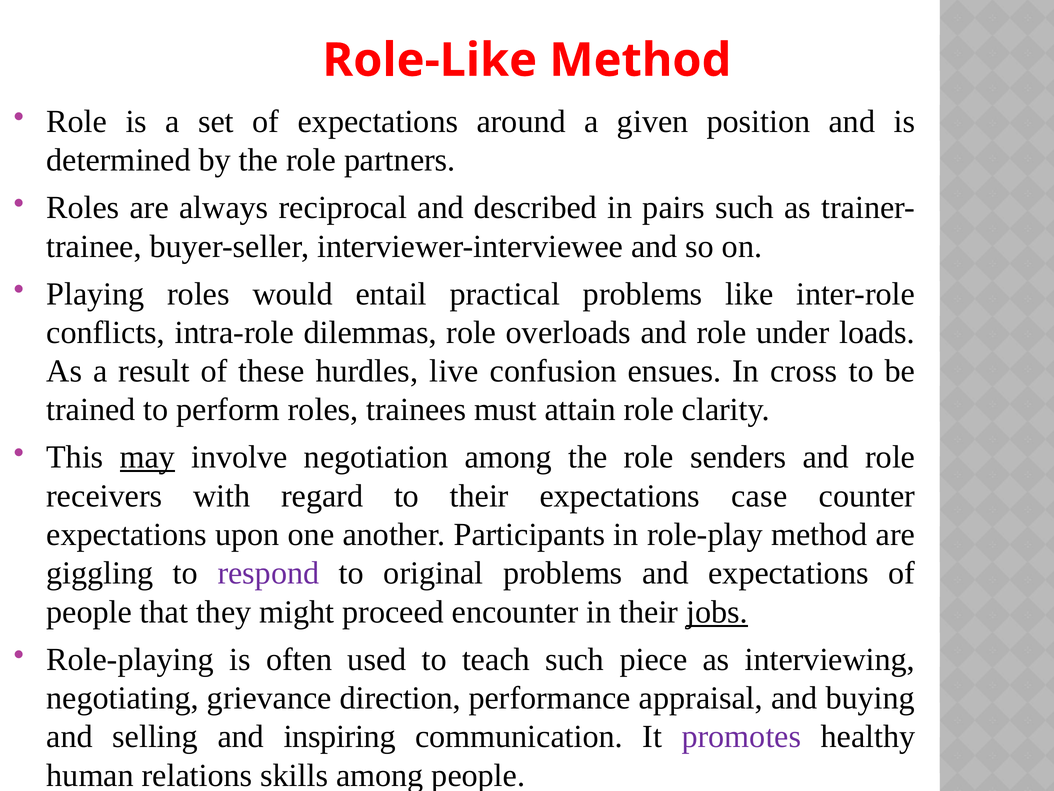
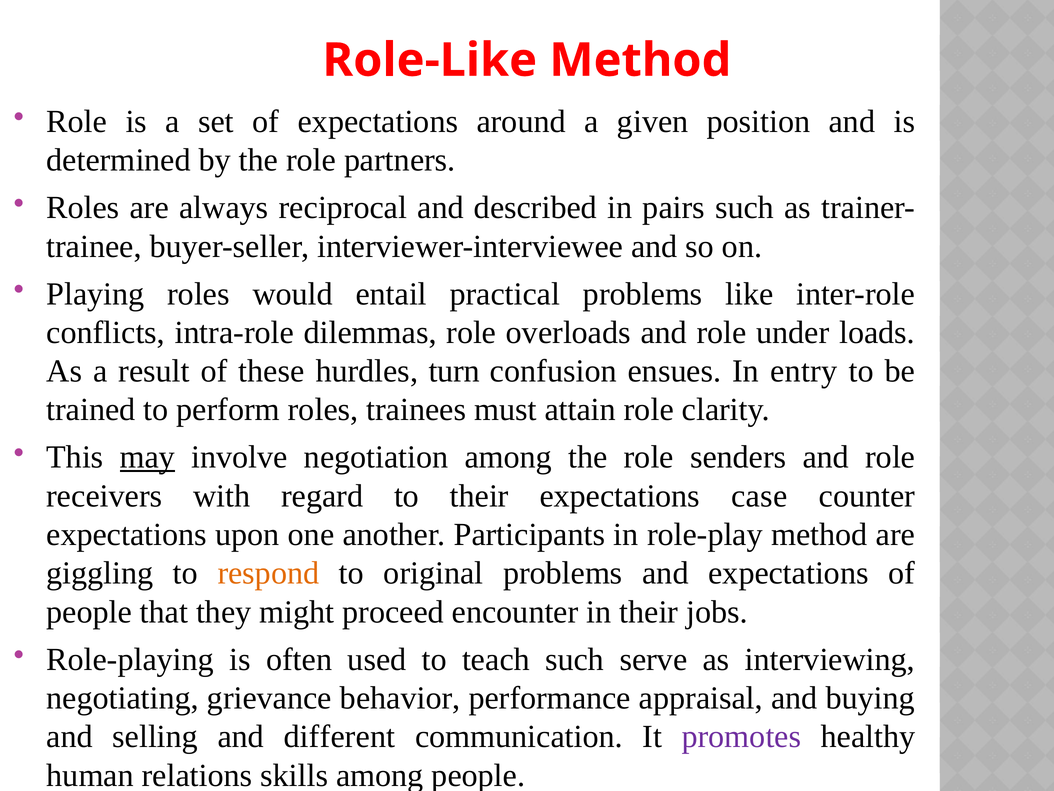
live: live -> turn
cross: cross -> entry
respond colour: purple -> orange
jobs underline: present -> none
piece: piece -> serve
direction: direction -> behavior
inspiring: inspiring -> different
